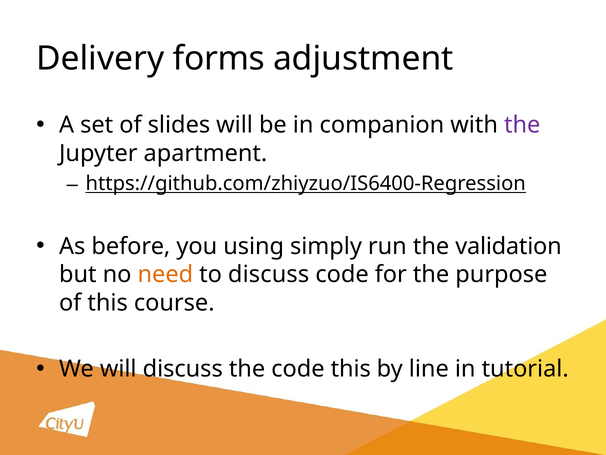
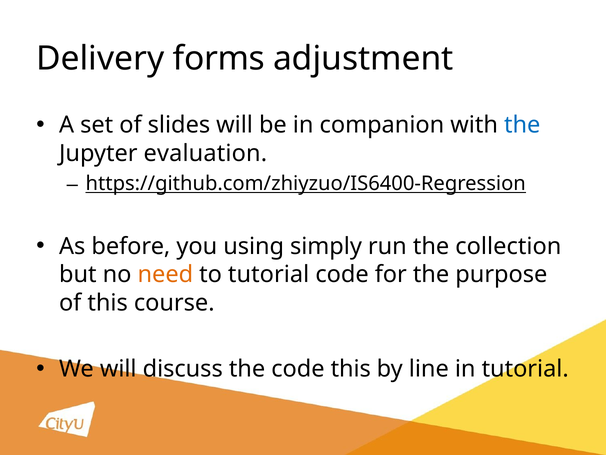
the at (522, 125) colour: purple -> blue
apartment: apartment -> evaluation
validation: validation -> collection
to discuss: discuss -> tutorial
